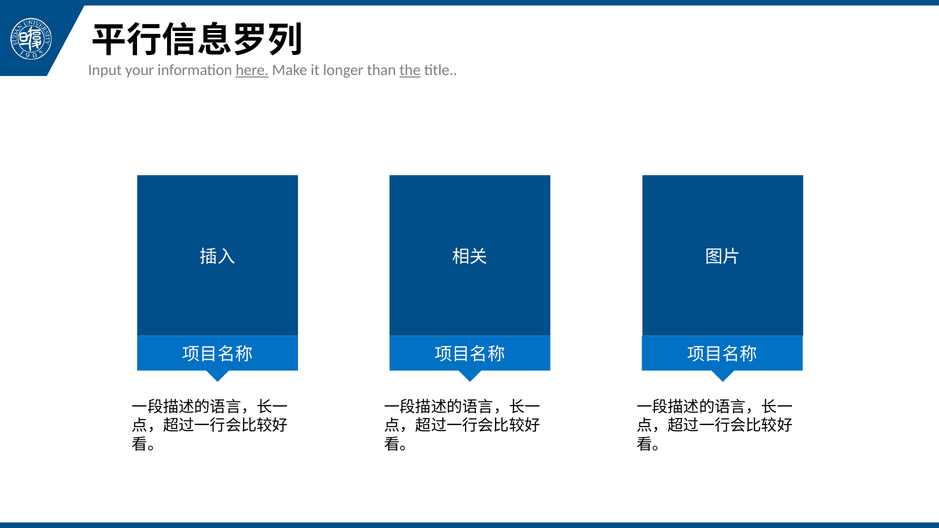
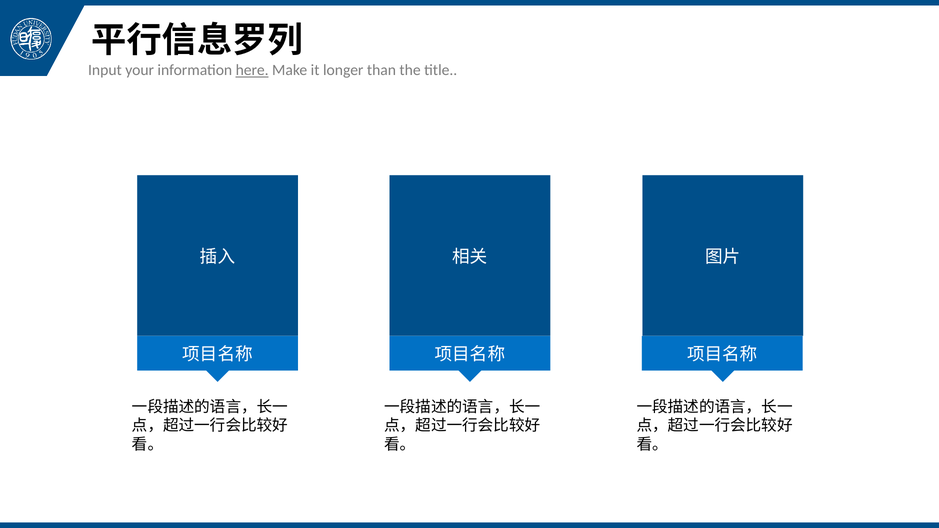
the underline: present -> none
